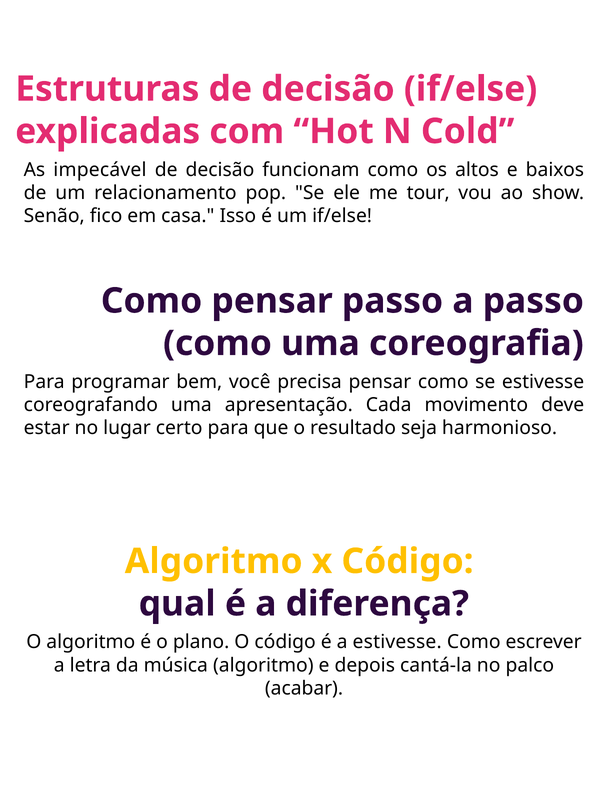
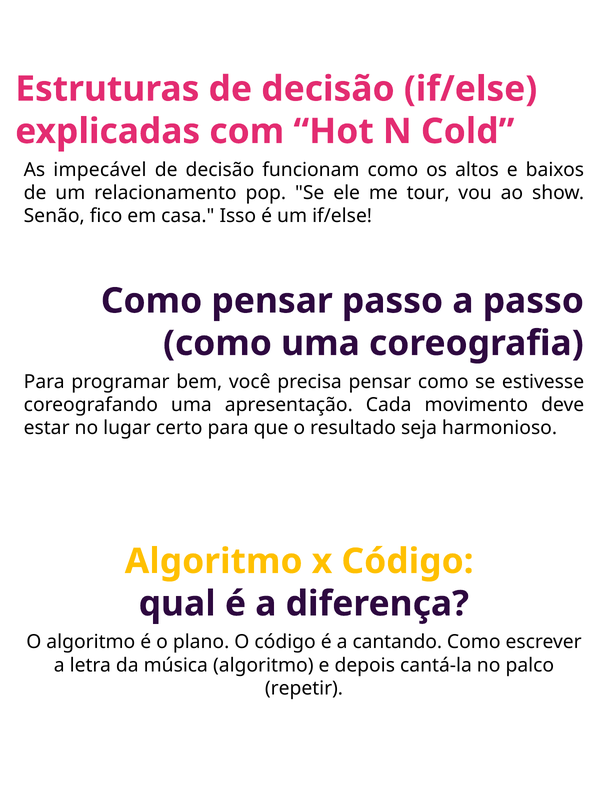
a estivesse: estivesse -> cantando
acabar: acabar -> repetir
